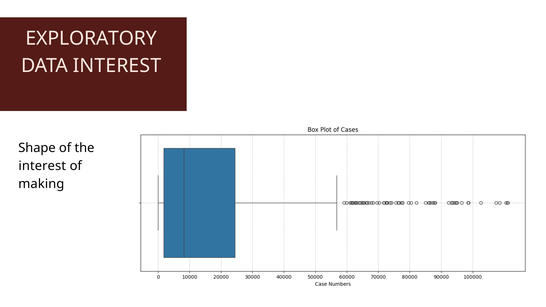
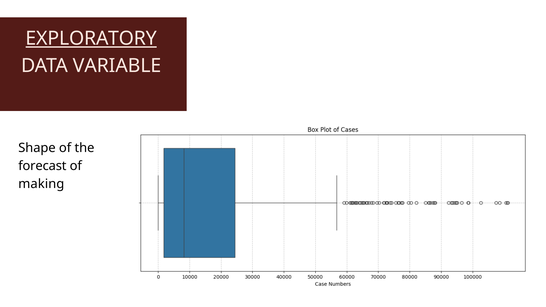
EXPLORATORY underline: none -> present
DATA INTEREST: INTEREST -> VARIABLE
interest at (42, 166): interest -> forecast
